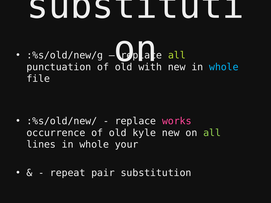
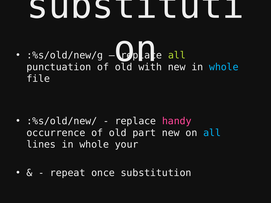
works: works -> handy
kyle: kyle -> part
all at (212, 133) colour: light green -> light blue
pair: pair -> once
